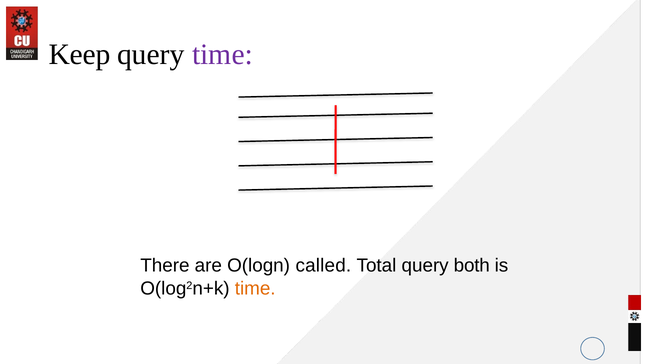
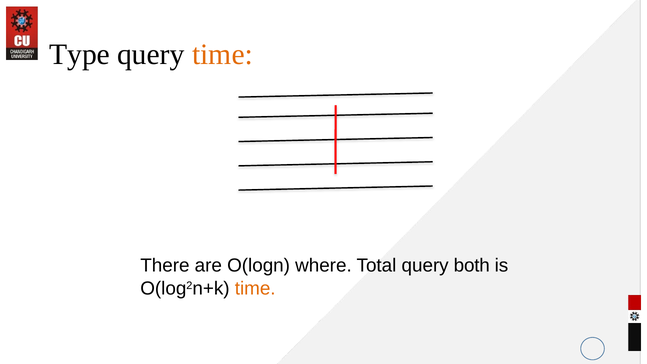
Keep: Keep -> Type
time at (222, 54) colour: purple -> orange
called: called -> where
